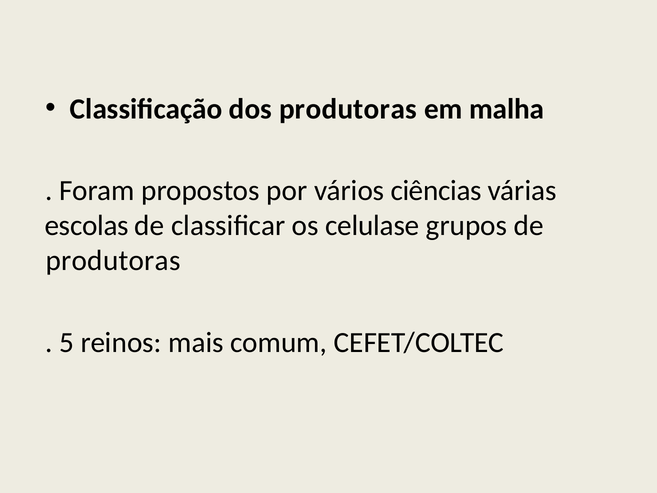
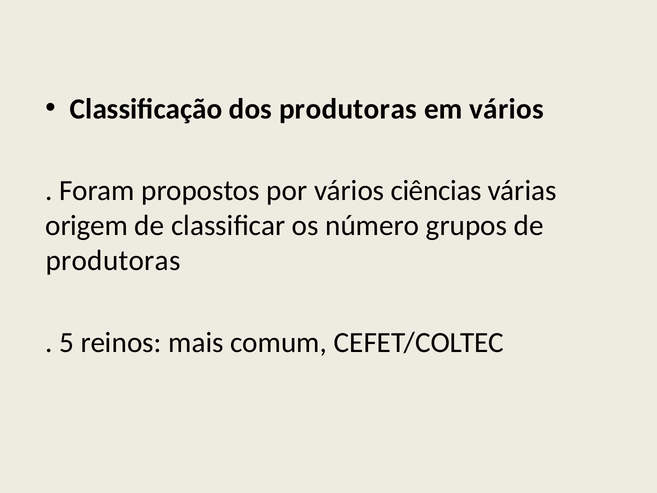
em malha: malha -> vários
escolas: escolas -> origem
celulase: celulase -> número
